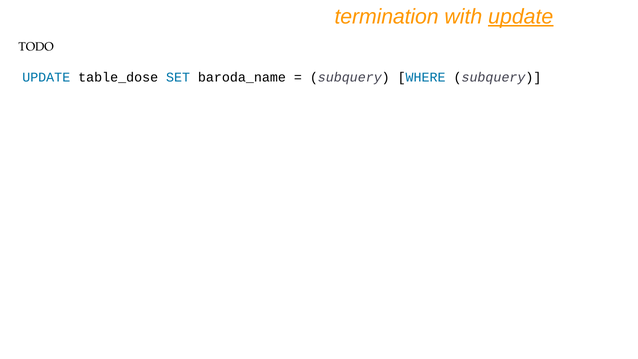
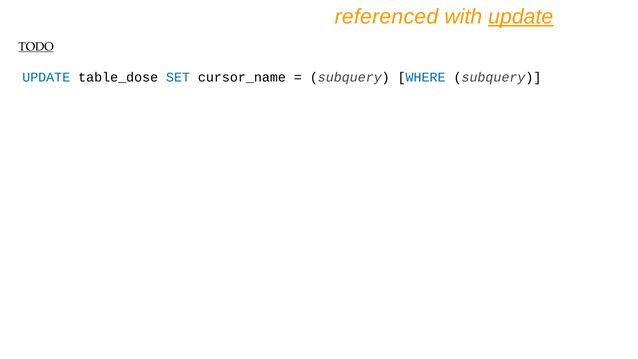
termination: termination -> referenced
TODO underline: none -> present
baroda_name: baroda_name -> cursor_name
